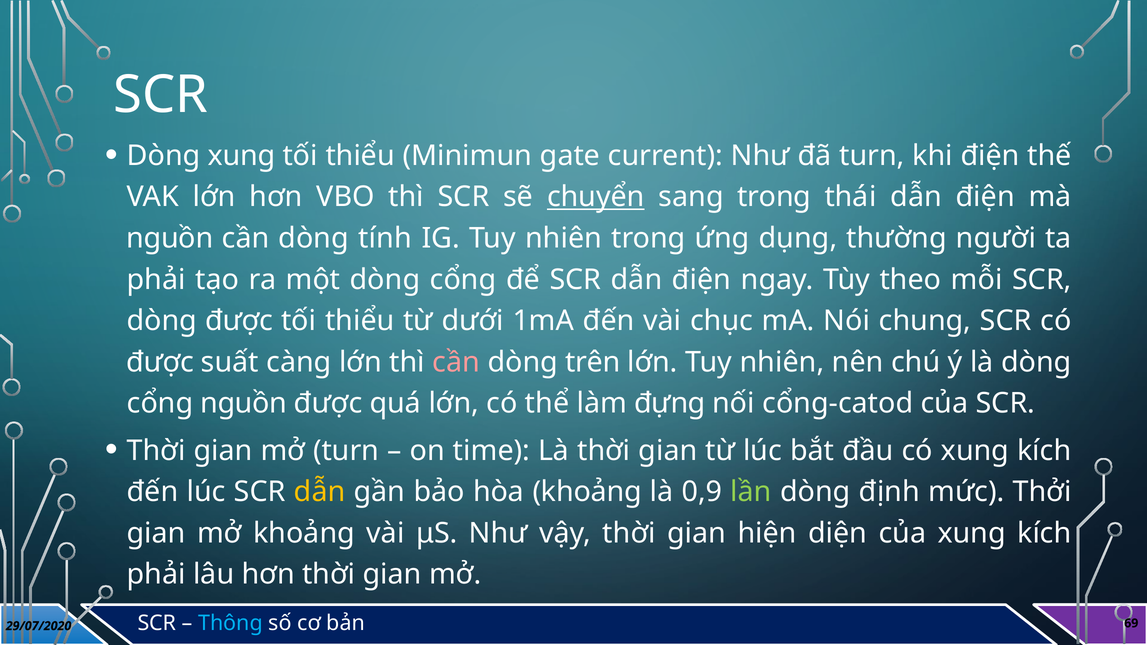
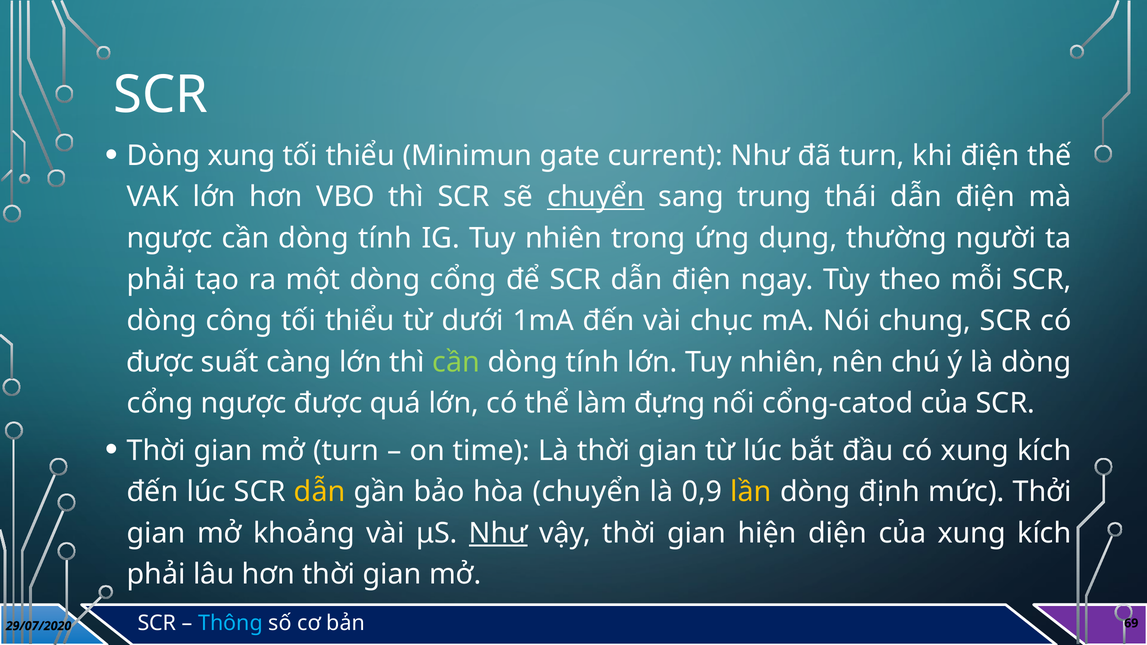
sang trong: trong -> trung
nguồn at (170, 238): nguồn -> ngược
dòng được: được -> công
cần at (456, 362) colour: pink -> light green
trên at (593, 362): trên -> tính
cổng nguồn: nguồn -> ngược
hòa khoảng: khoảng -> chuyển
lần colour: light green -> yellow
Như at (498, 533) underline: none -> present
